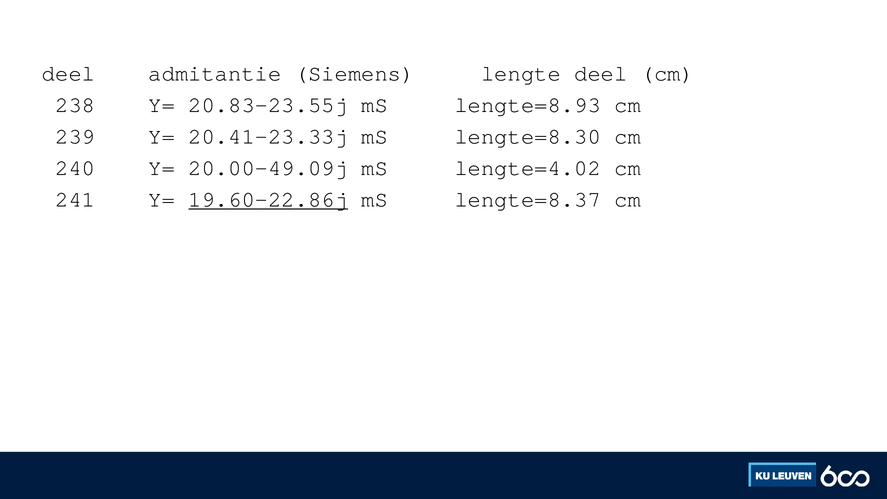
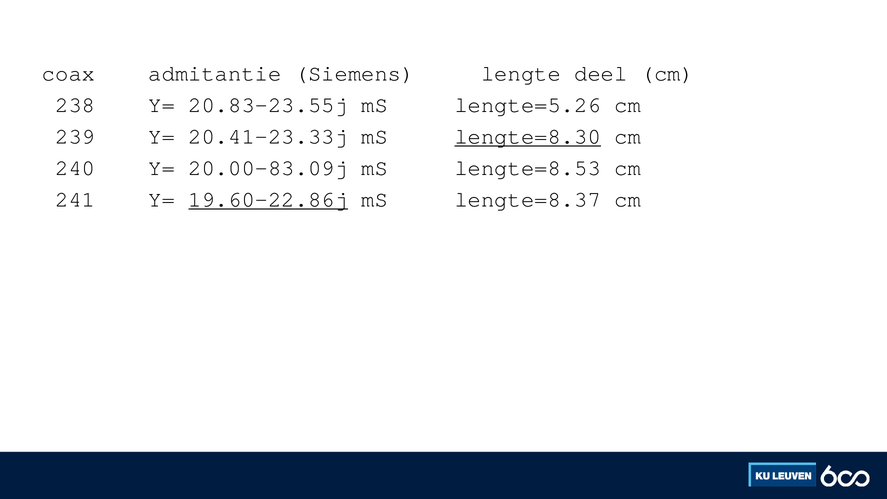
deel at (69, 74): deel -> coax
lengte=8.93: lengte=8.93 -> lengte=5.26
lengte=8.30 underline: none -> present
20.00-49.09j: 20.00-49.09j -> 20.00-83.09j
lengte=4.02: lengte=4.02 -> lengte=8.53
